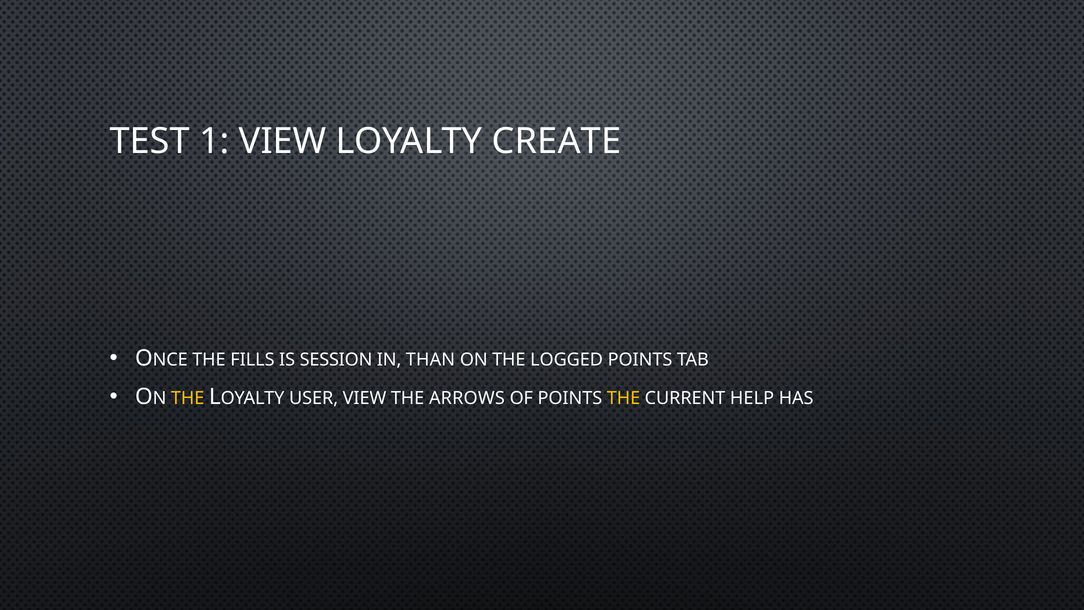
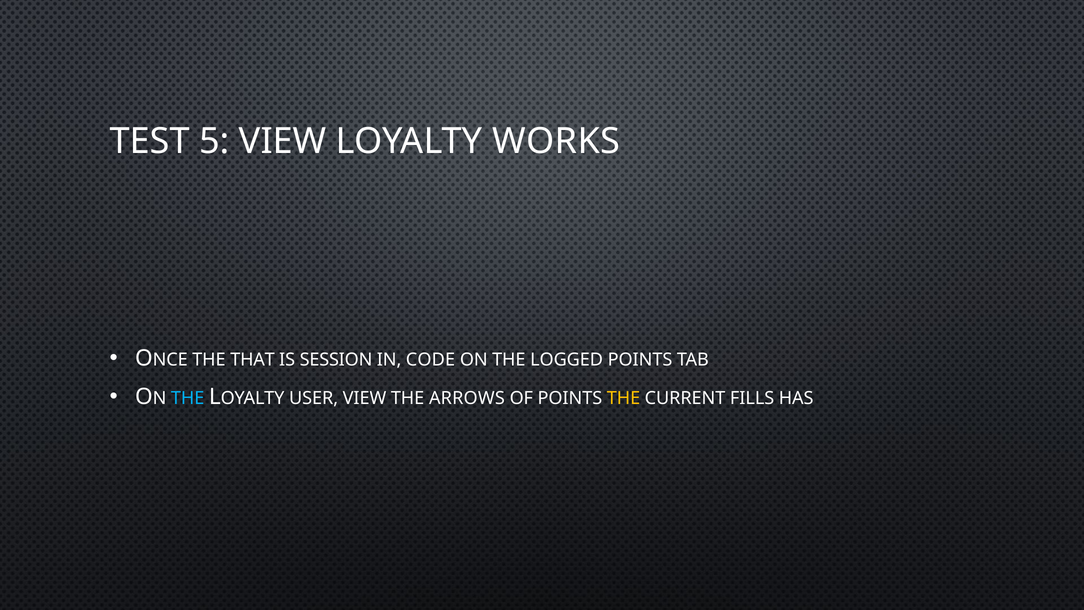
1: 1 -> 5
CREATE: CREATE -> WORKS
FILLS: FILLS -> THAT
THAN: THAN -> CODE
THE at (188, 398) colour: yellow -> light blue
HELP: HELP -> FILLS
